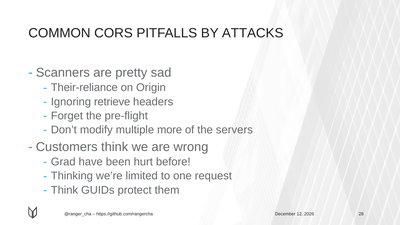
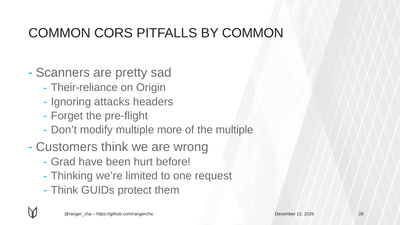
BY ATTACKS: ATTACKS -> COMMON
retrieve: retrieve -> attacks
the servers: servers -> multiple
